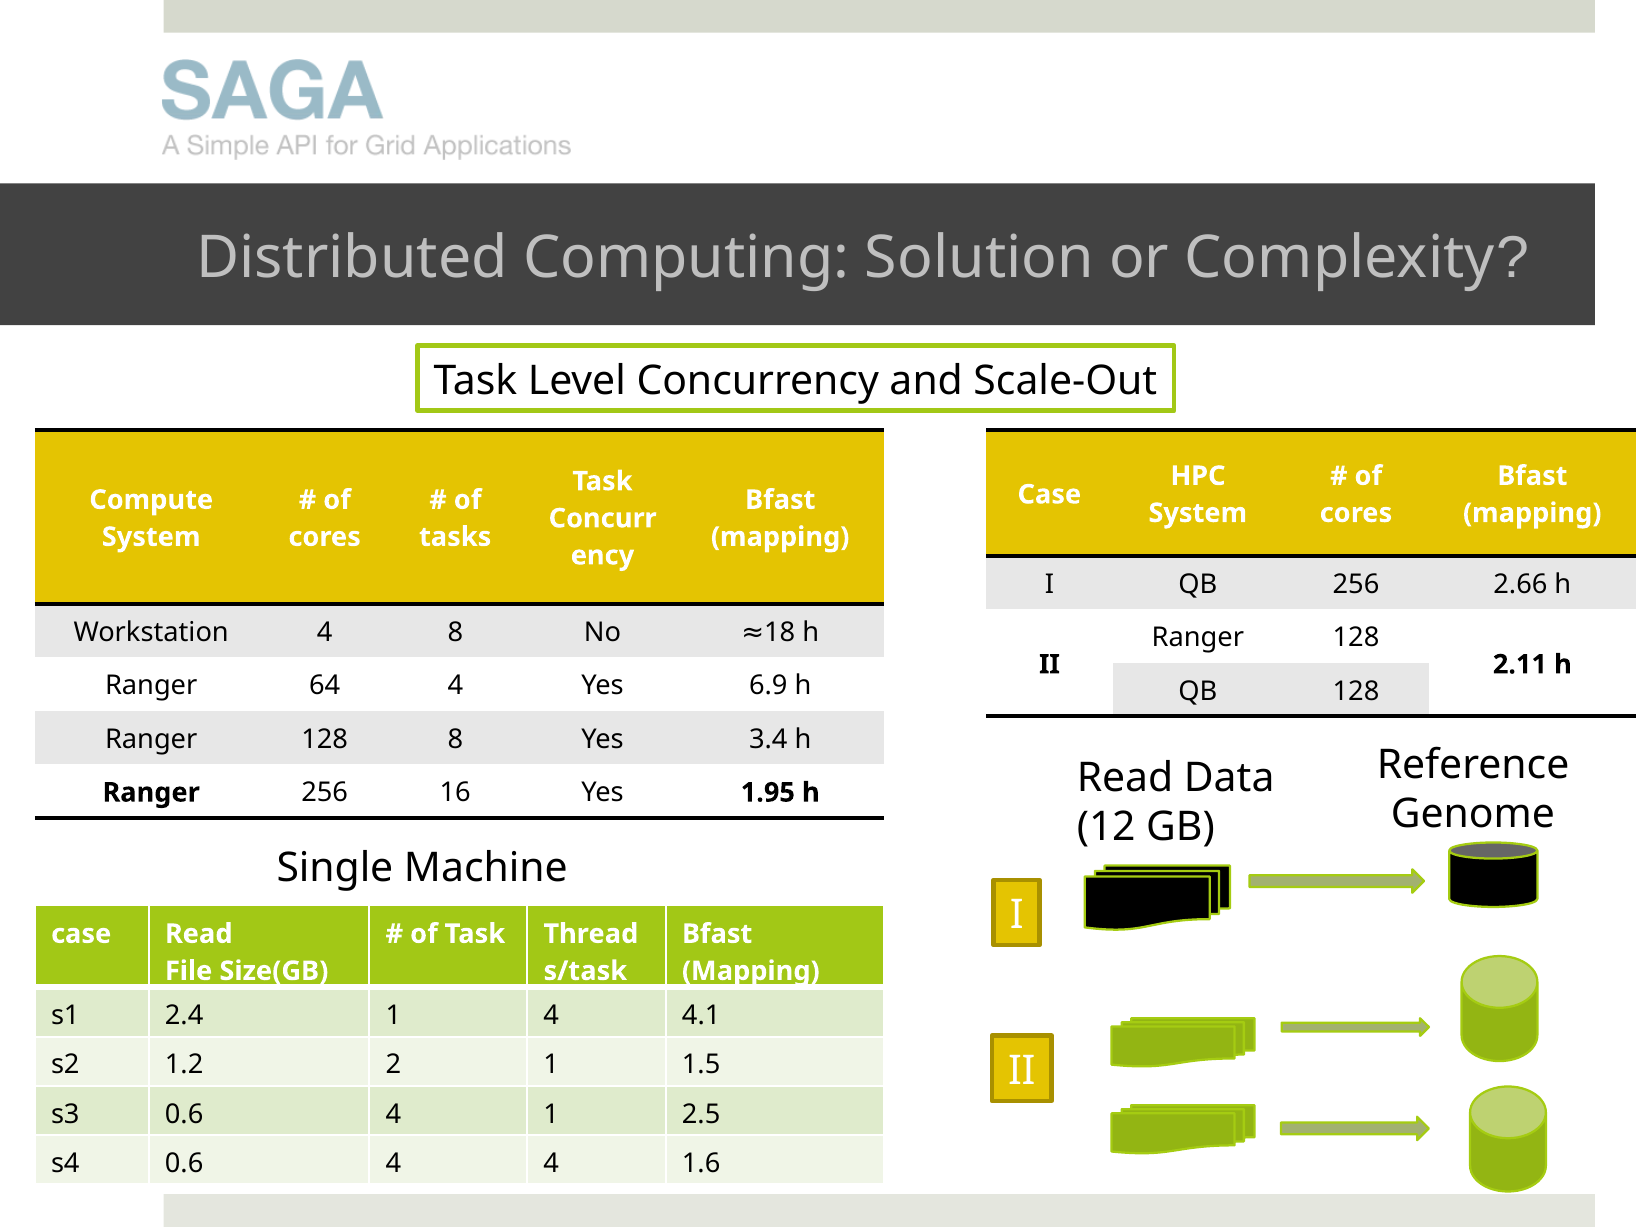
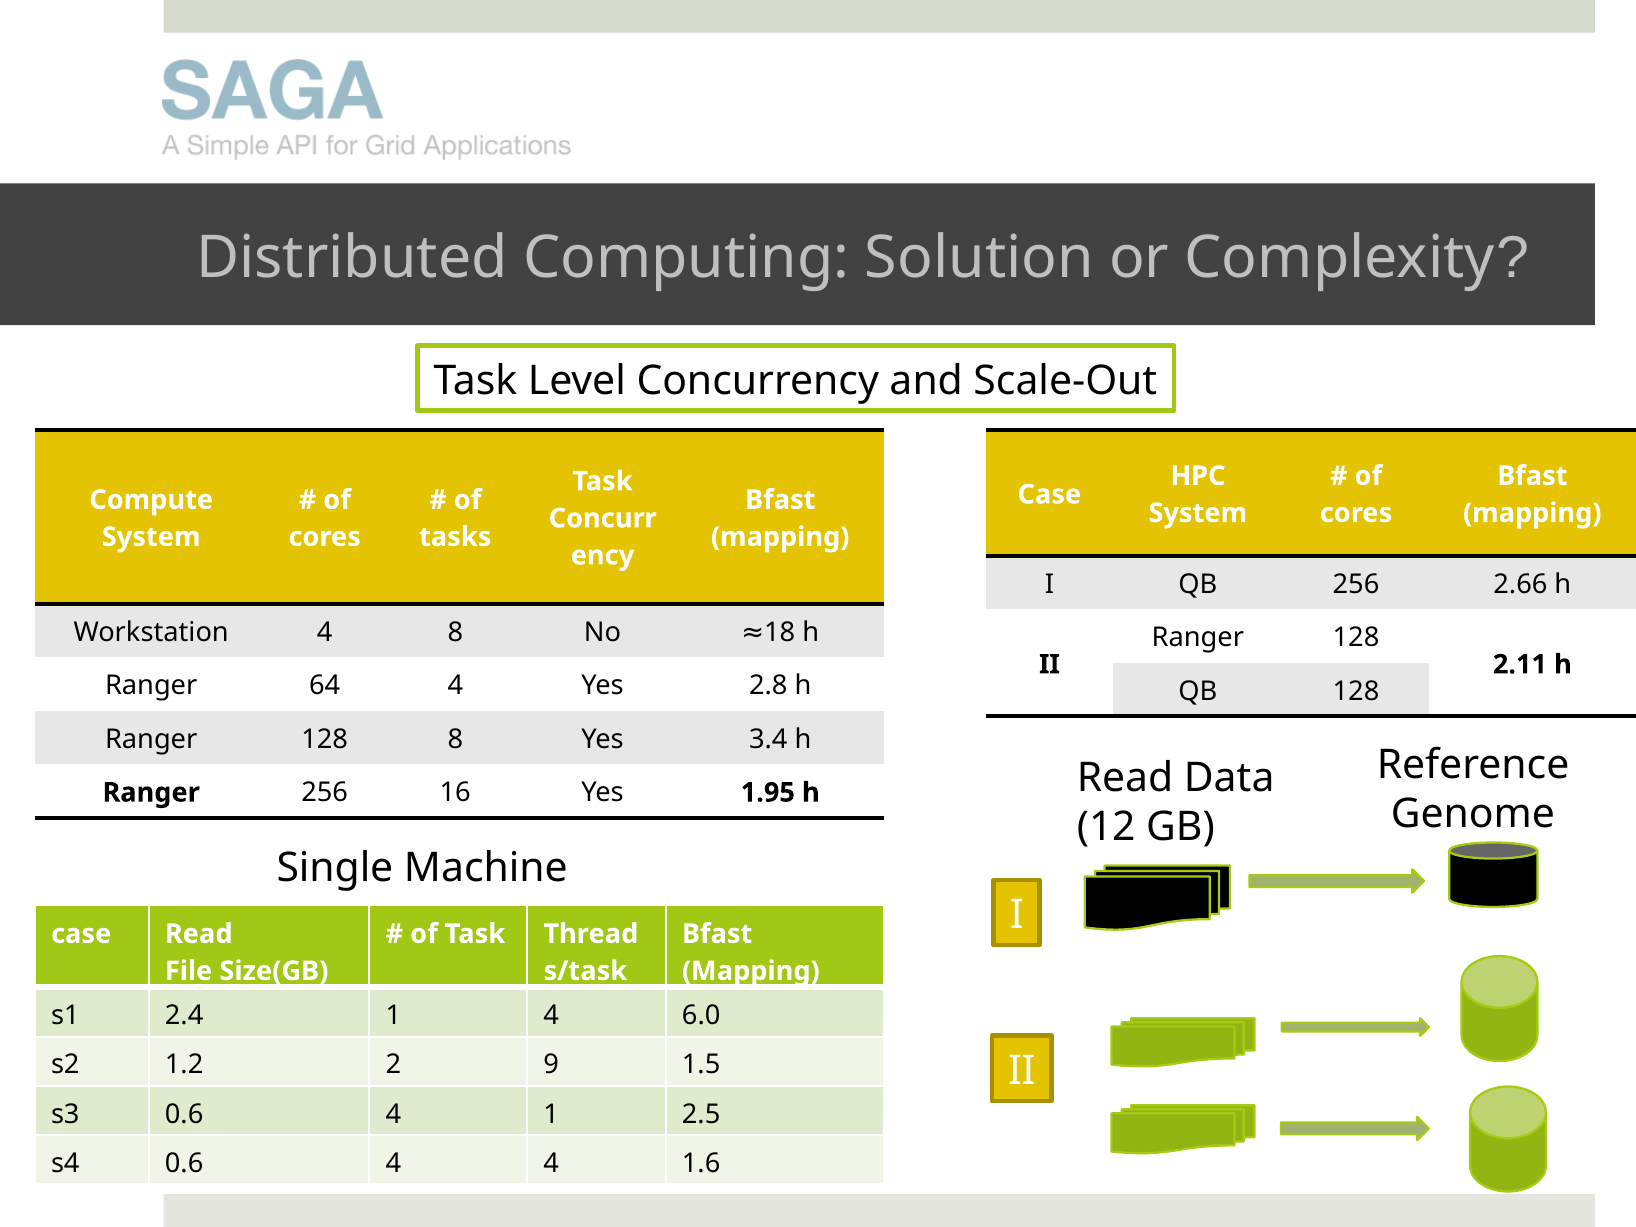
6.9: 6.9 -> 2.8
4.1: 4.1 -> 6.0
2 1: 1 -> 9
